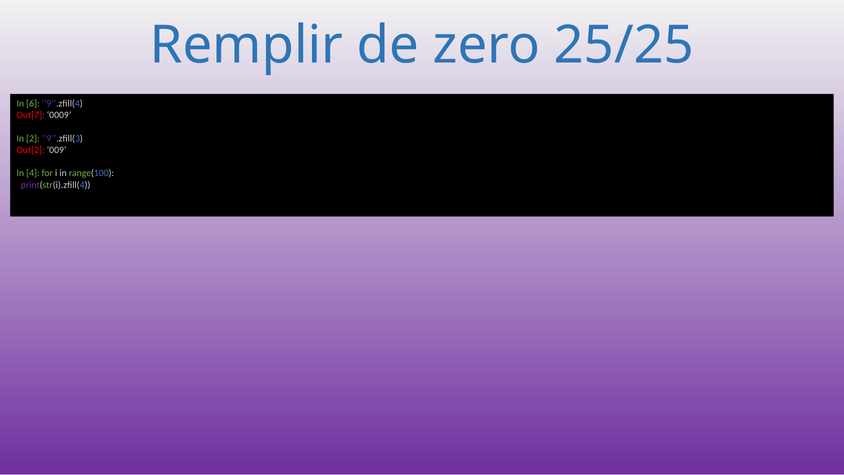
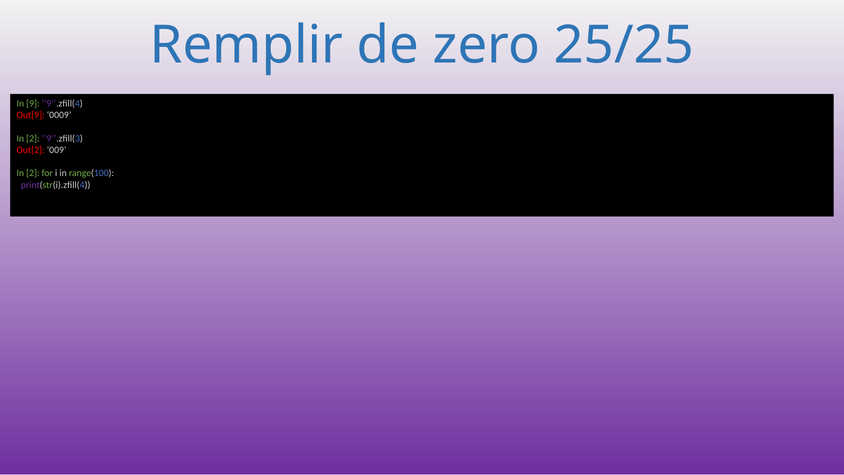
6: 6 -> 9
Out[7: Out[7 -> Out[9
4 at (33, 173): 4 -> 2
